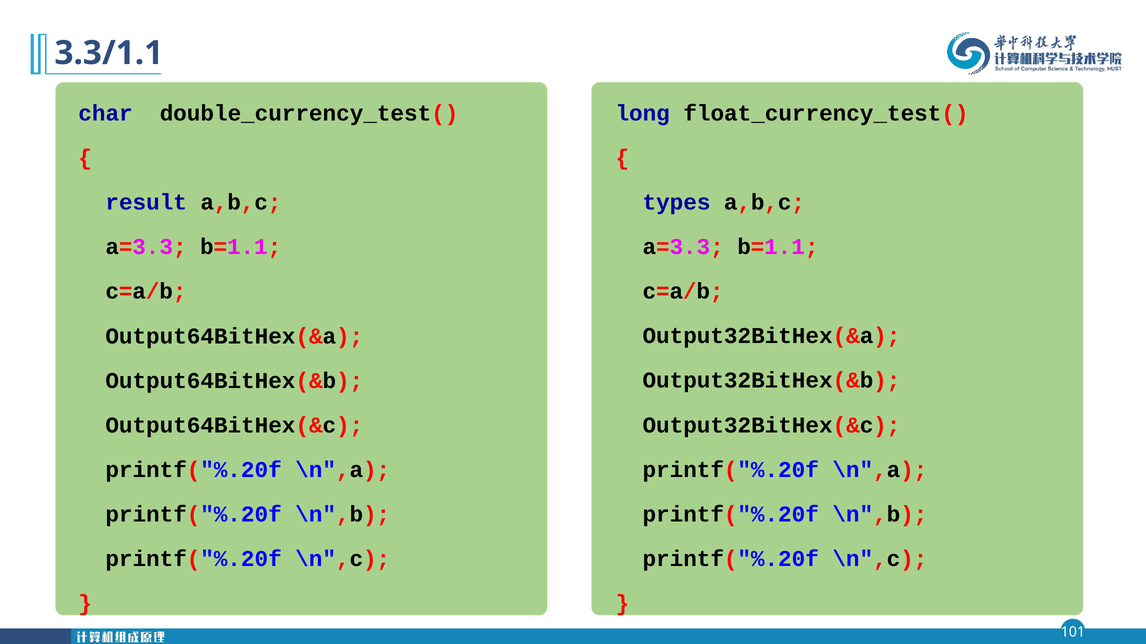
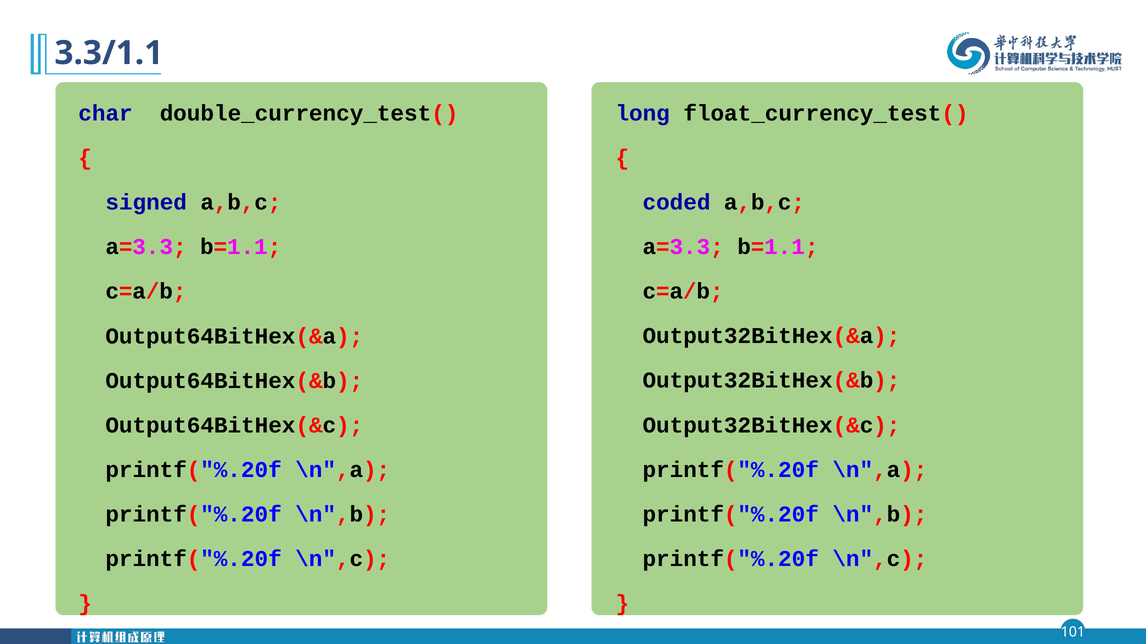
result: result -> signed
types: types -> coded
